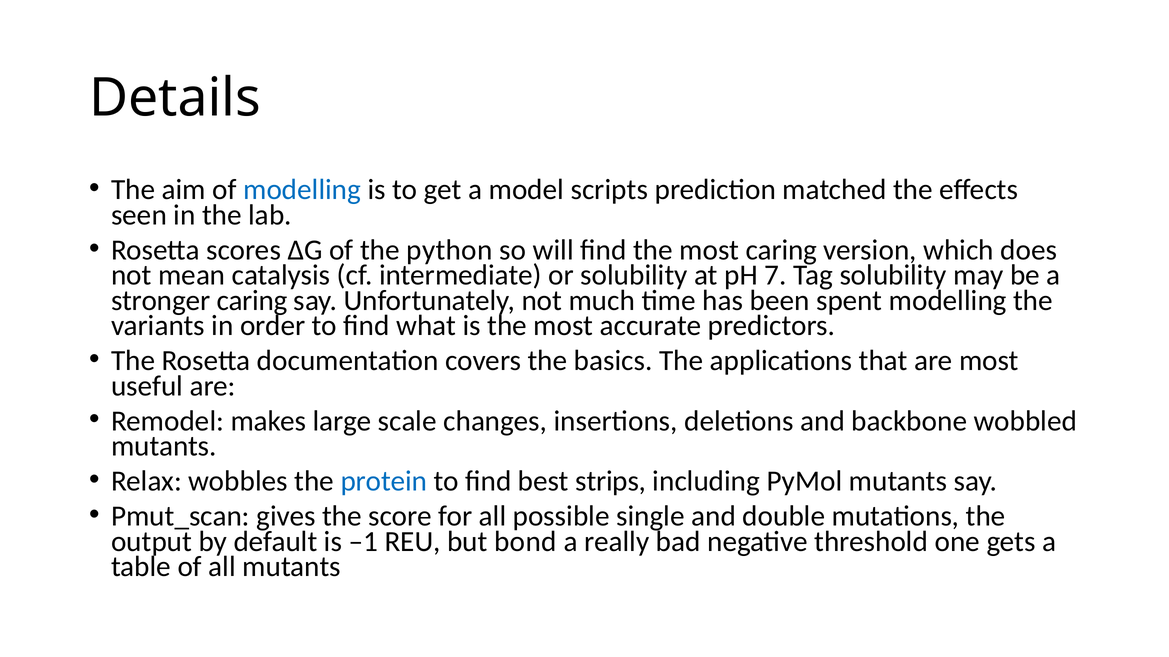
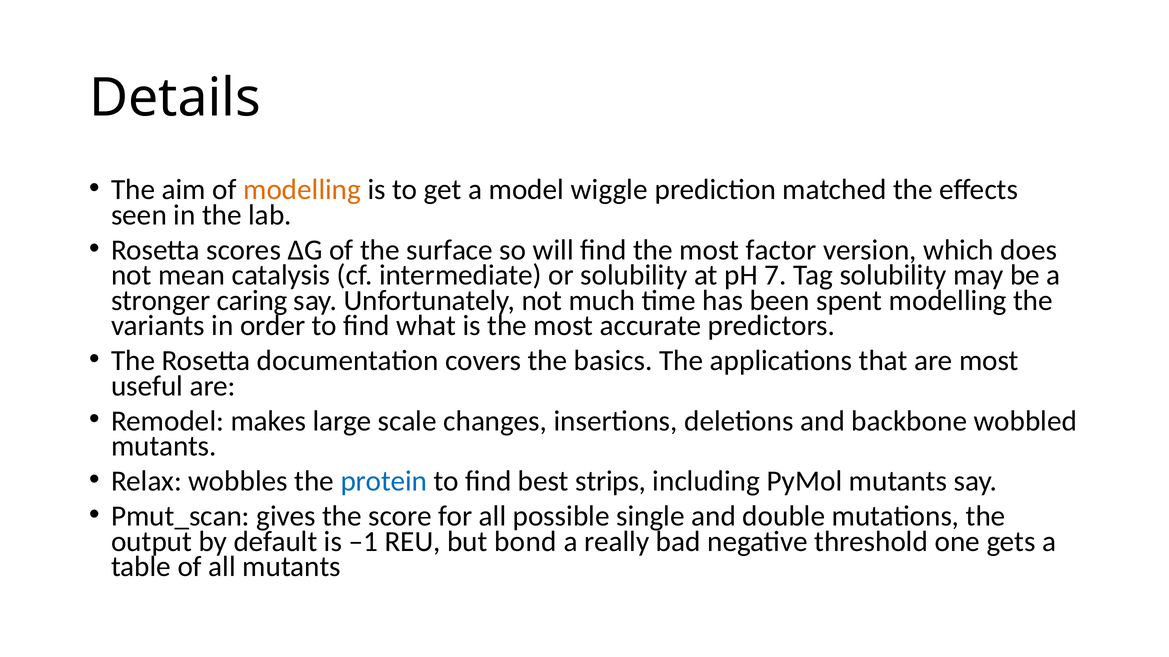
modelling at (302, 190) colour: blue -> orange
scripts: scripts -> wiggle
python: python -> surface
most caring: caring -> factor
